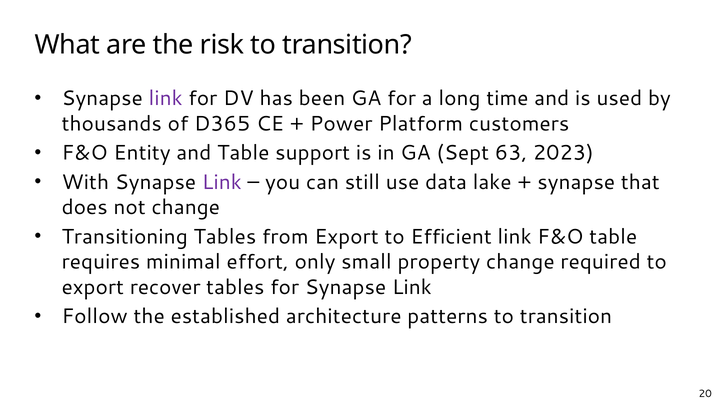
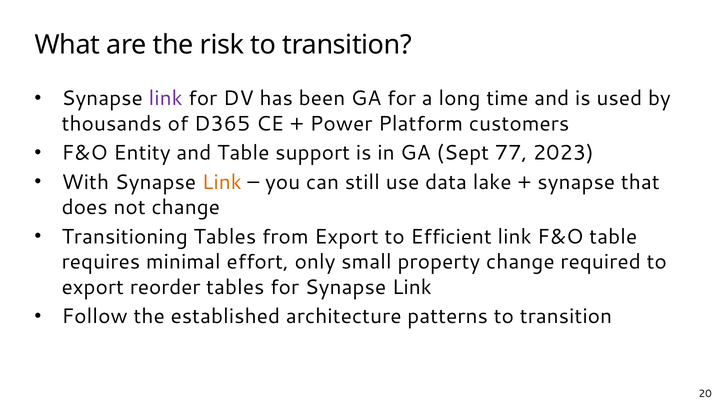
63: 63 -> 77
Link at (222, 183) colour: purple -> orange
recover: recover -> reorder
